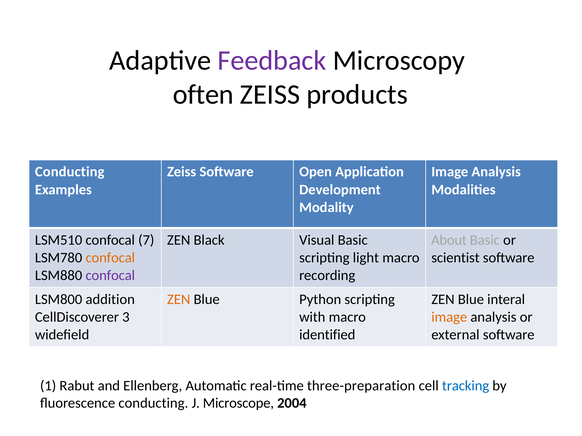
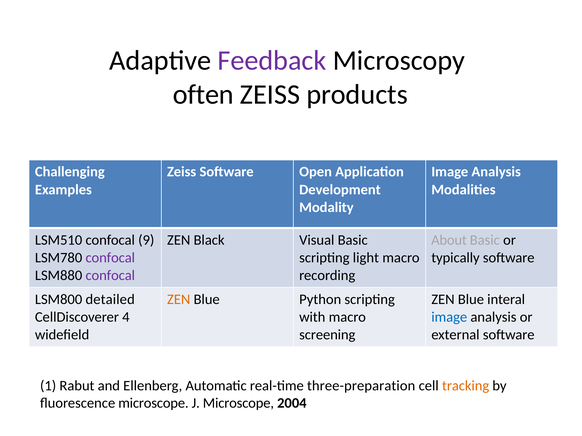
Conducting at (70, 172): Conducting -> Challenging
7: 7 -> 9
confocal at (110, 258) colour: orange -> purple
scientist: scientist -> typically
addition: addition -> detailed
3: 3 -> 4
image at (449, 317) colour: orange -> blue
identified: identified -> screening
tracking colour: blue -> orange
fluorescence conducting: conducting -> microscope
